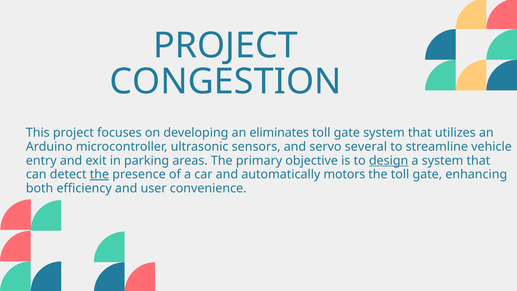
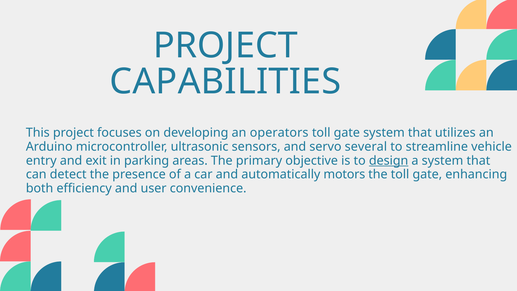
CONGESTION: CONGESTION -> CAPABILITIES
eliminates: eliminates -> operators
the at (99, 174) underline: present -> none
